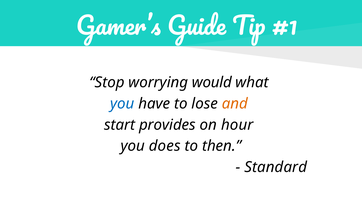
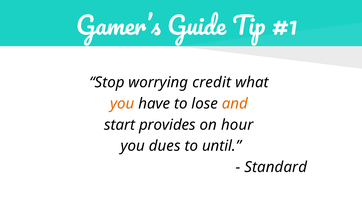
would: would -> credit
you at (122, 103) colour: blue -> orange
does: does -> dues
then: then -> until
